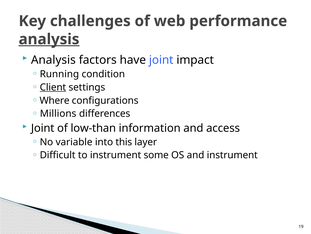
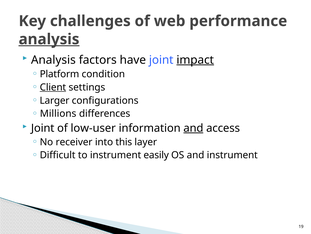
impact underline: none -> present
Running: Running -> Platform
Where: Where -> Larger
low-than: low-than -> low-user
and at (193, 128) underline: none -> present
variable: variable -> receiver
some: some -> easily
